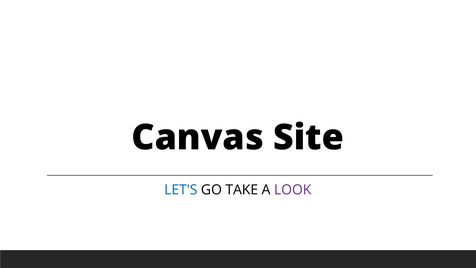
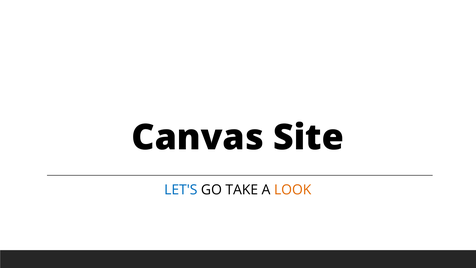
LOOK colour: purple -> orange
